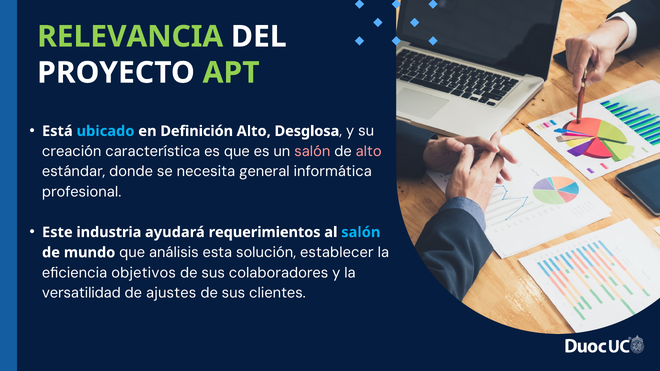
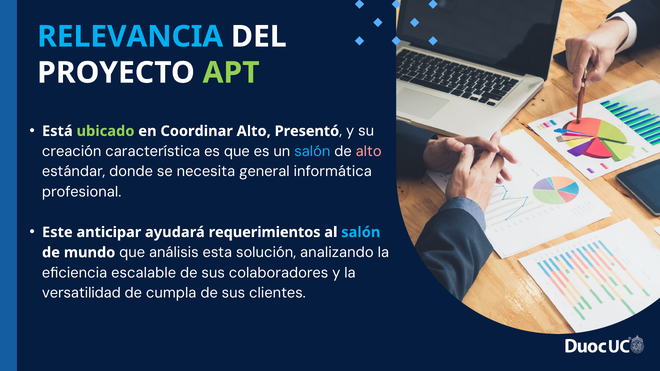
RELEVANCIA colour: light green -> light blue
ubicado colour: light blue -> light green
Definición: Definición -> Coordinar
Desglosa: Desglosa -> Presentó
salón at (312, 151) colour: pink -> light blue
industria: industria -> anticipar
establecer: establecer -> analizando
objetivos: objetivos -> escalable
ajustes: ajustes -> cumpla
